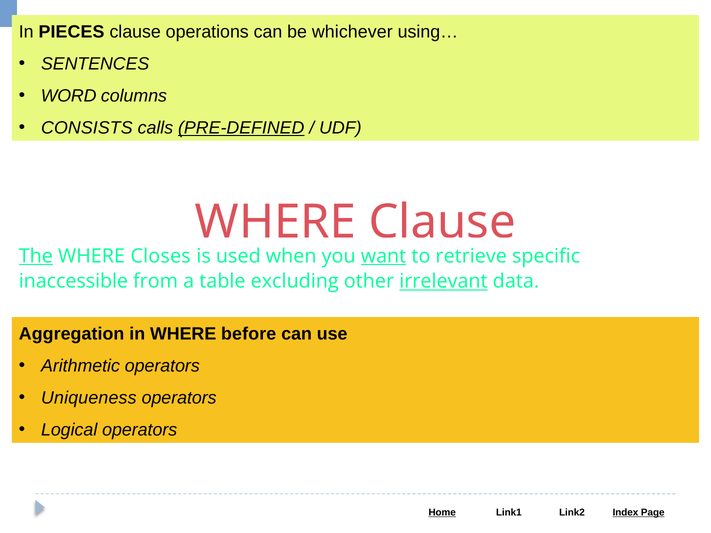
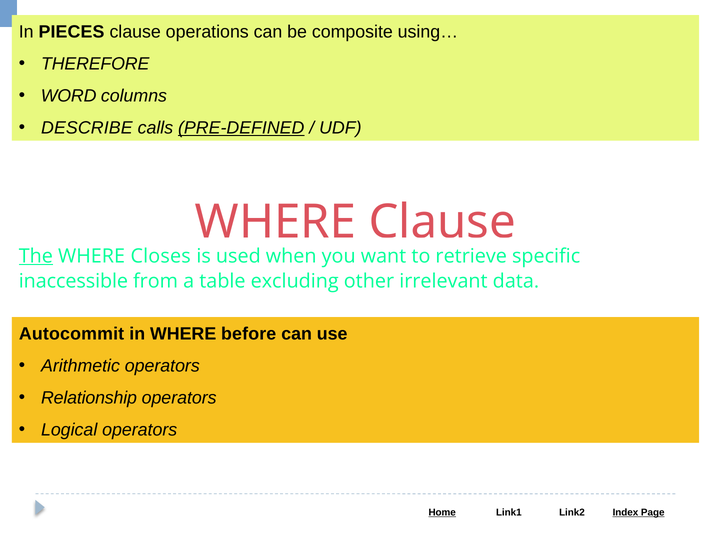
whichever: whichever -> composite
SENTENCES: SENTENCES -> THEREFORE
CONSISTS: CONSISTS -> DESCRIBE
want underline: present -> none
irrelevant underline: present -> none
Aggregation: Aggregation -> Autocommit
Uniqueness: Uniqueness -> Relationship
